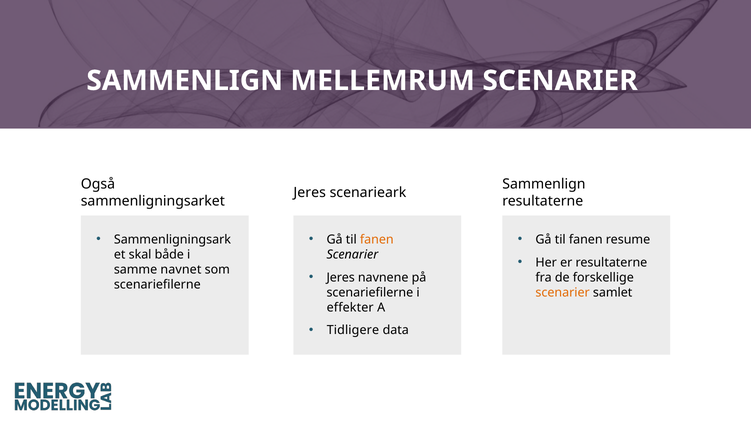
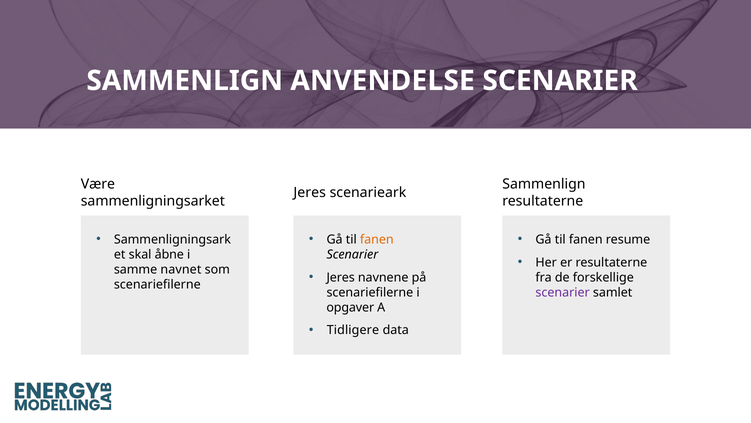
MELLEMRUM: MELLEMRUM -> ANVENDELSE
Også: Også -> Være
både: både -> åbne
scenarier at (563, 292) colour: orange -> purple
effekter: effekter -> opgaver
